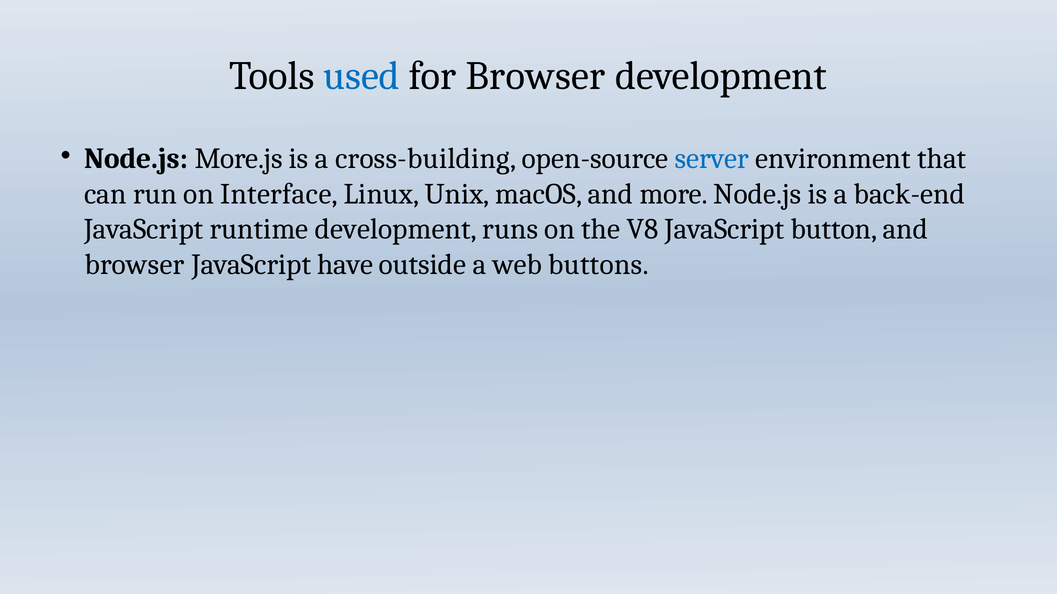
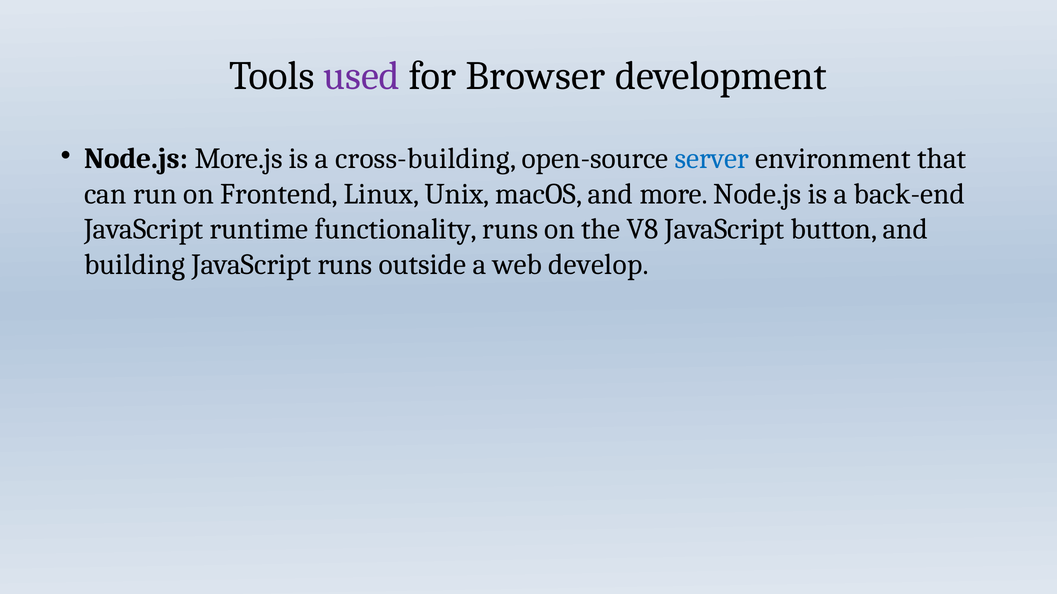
used colour: blue -> purple
Interface: Interface -> Frontend
runtime development: development -> functionality
browser at (134, 265): browser -> building
JavaScript have: have -> runs
buttons: buttons -> develop
